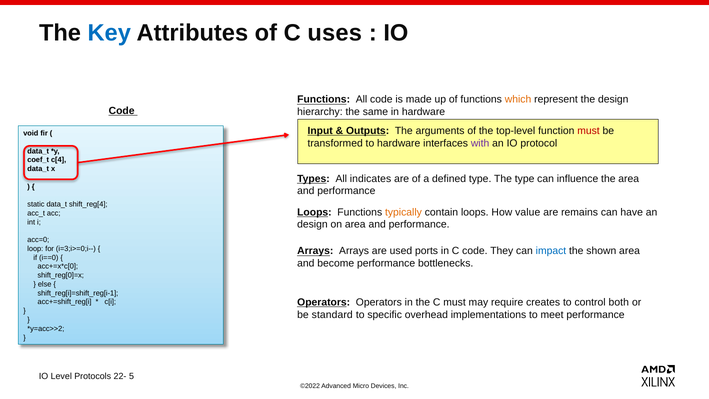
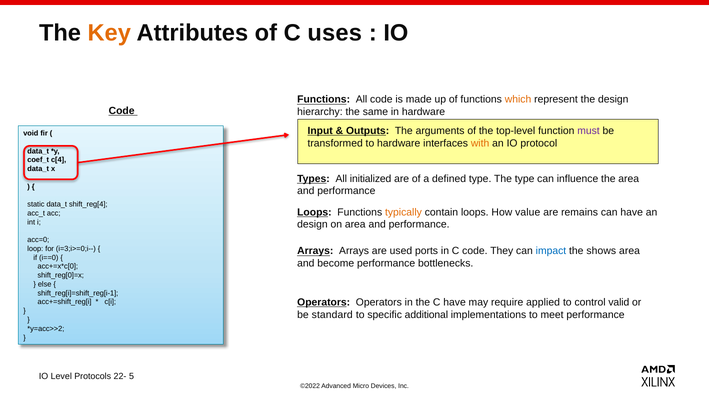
Key colour: blue -> orange
must at (589, 131) colour: red -> purple
with colour: purple -> orange
indicates: indicates -> initialized
shown: shown -> shows
C must: must -> have
creates: creates -> applied
both: both -> valid
overhead: overhead -> additional
